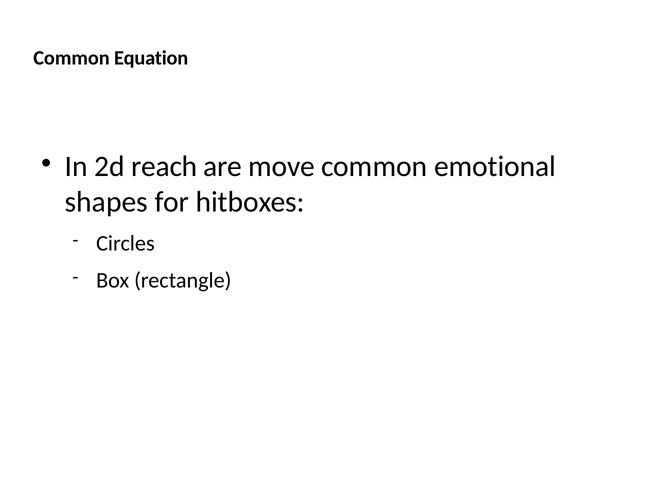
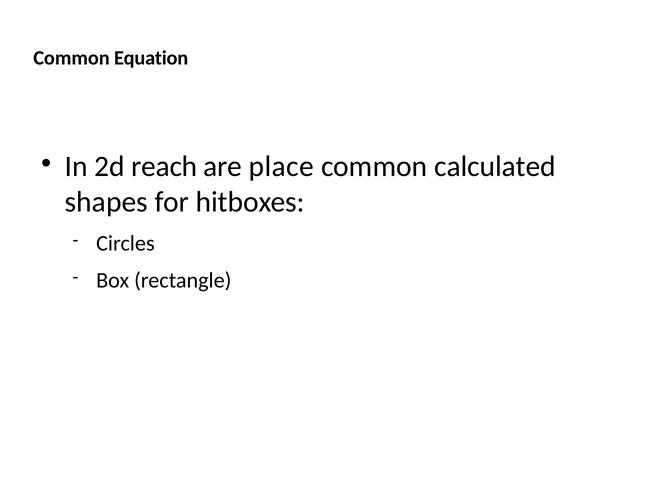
move: move -> place
emotional: emotional -> calculated
